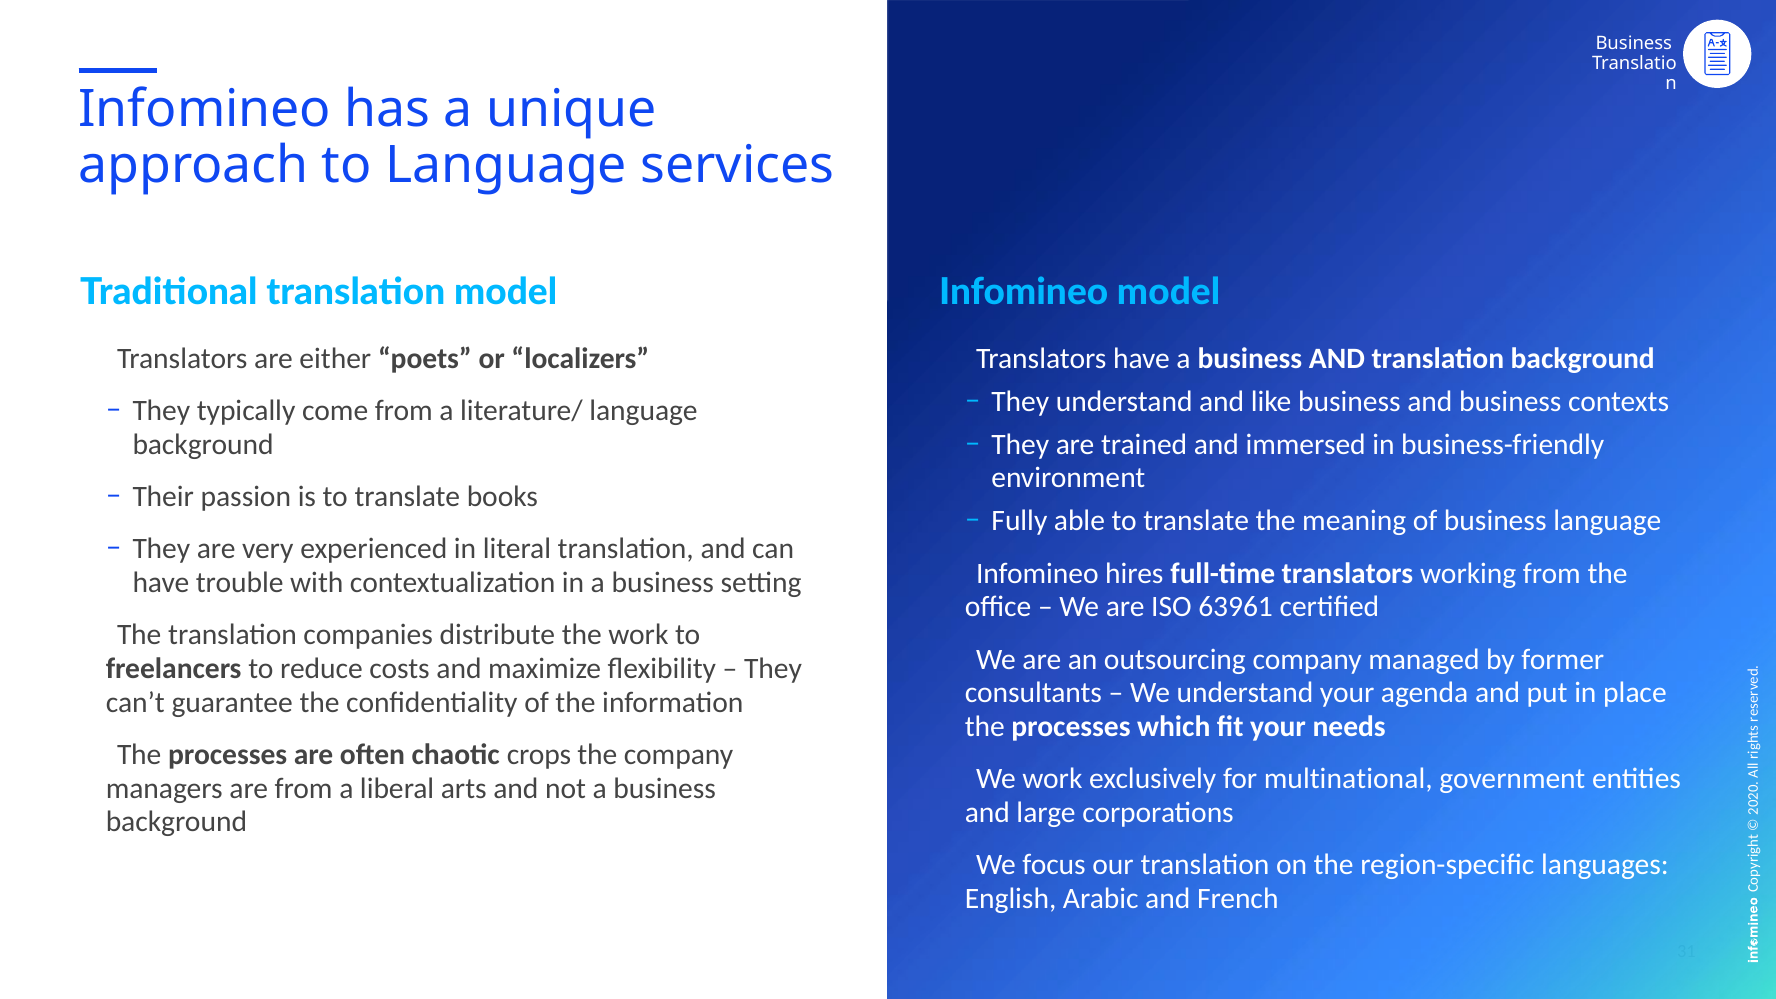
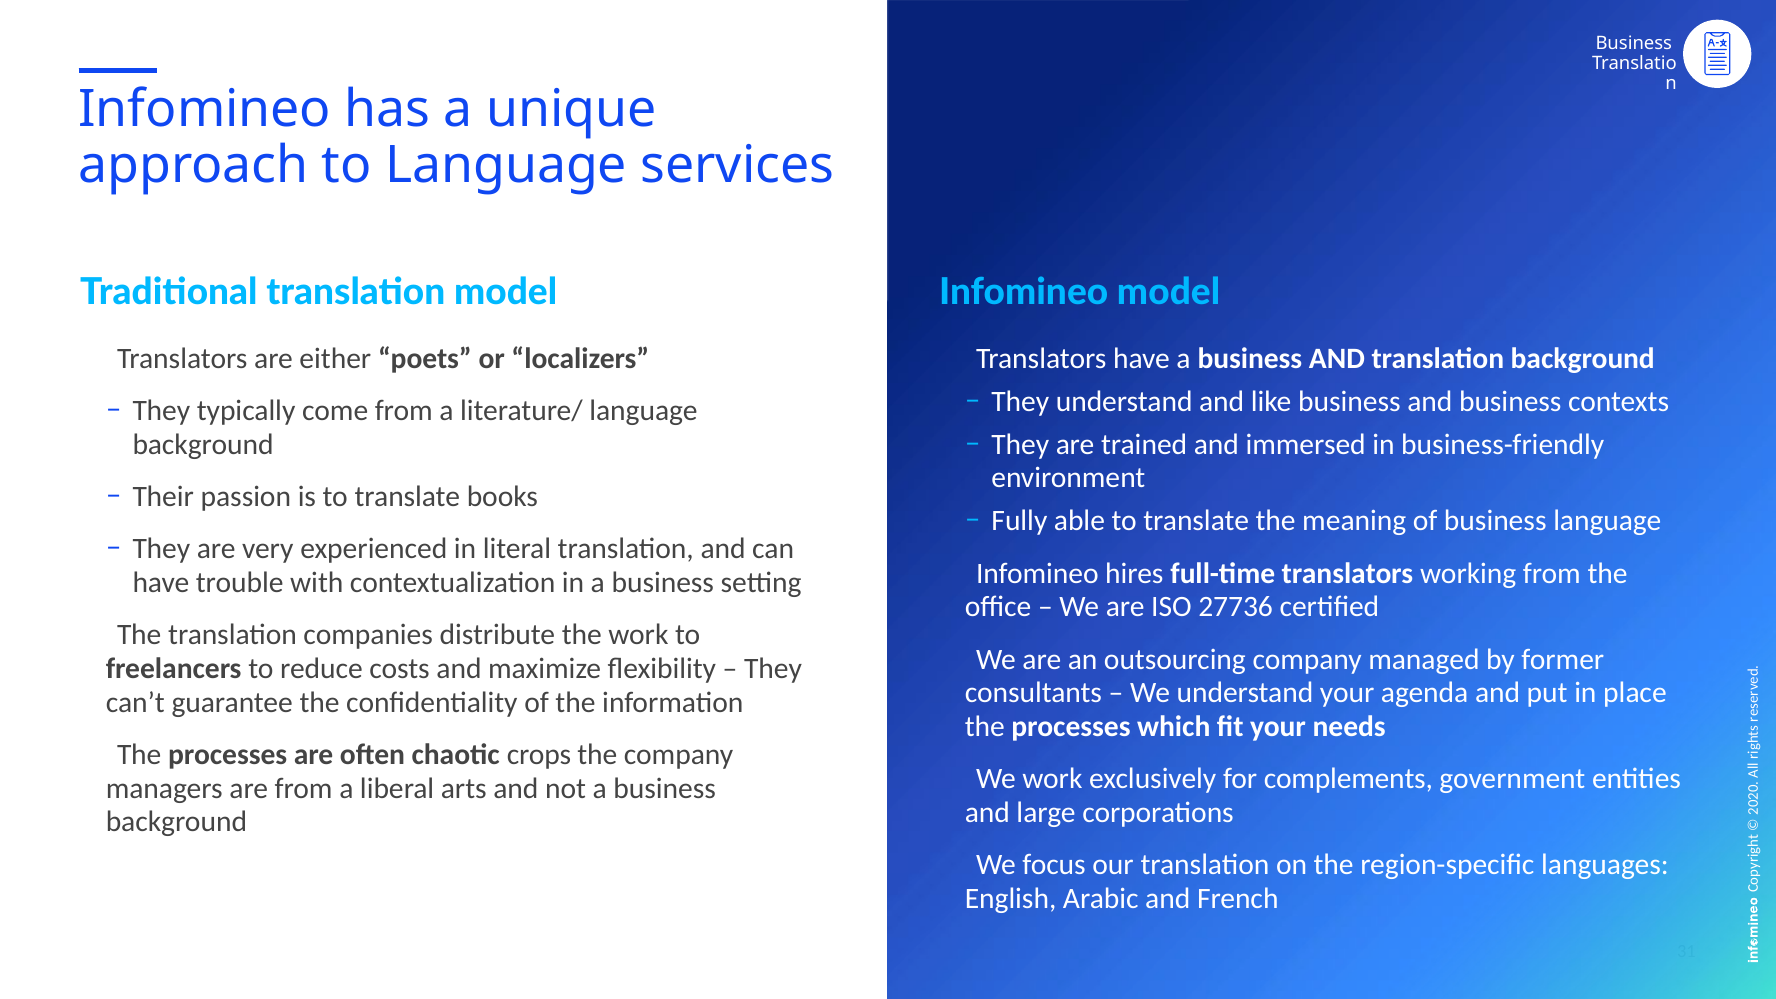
63961: 63961 -> 27736
multinational: multinational -> complements
